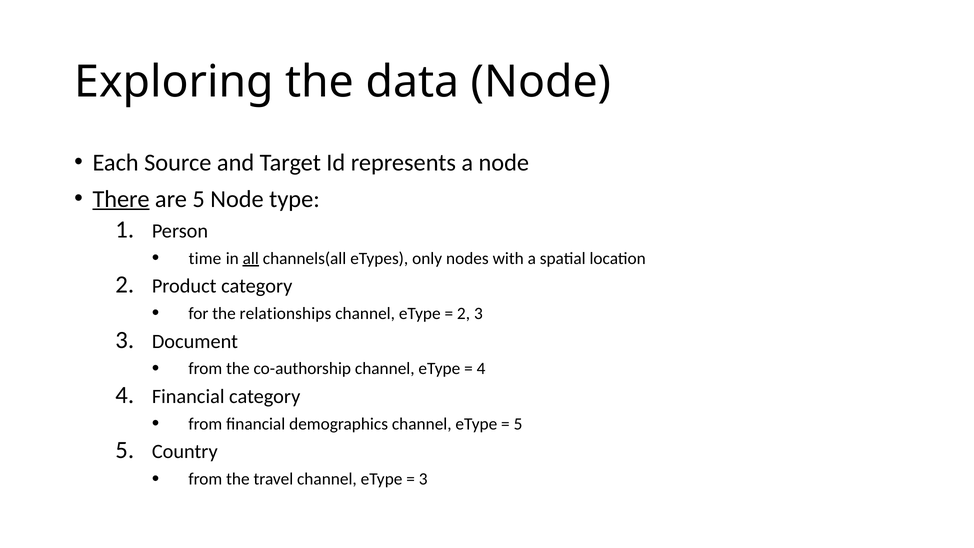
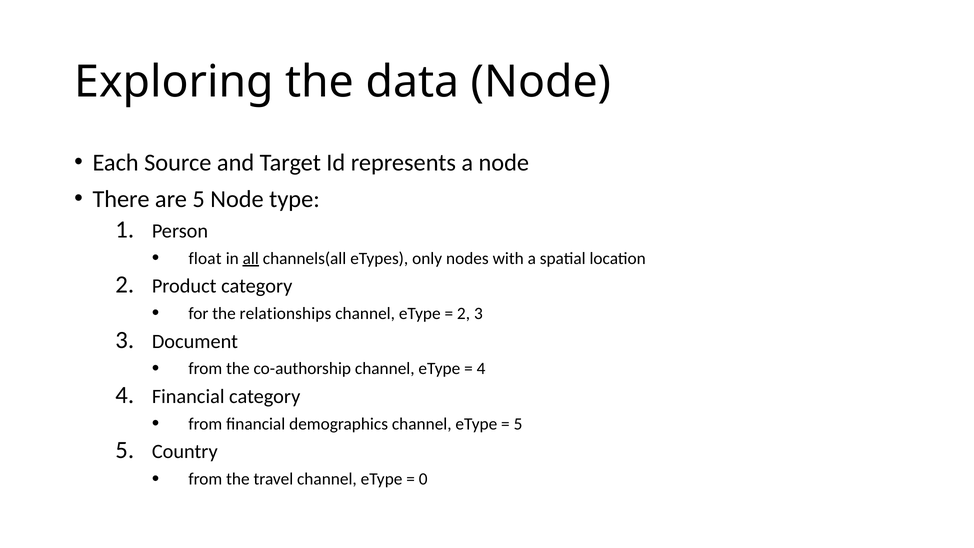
There underline: present -> none
time: time -> float
3 at (423, 479): 3 -> 0
